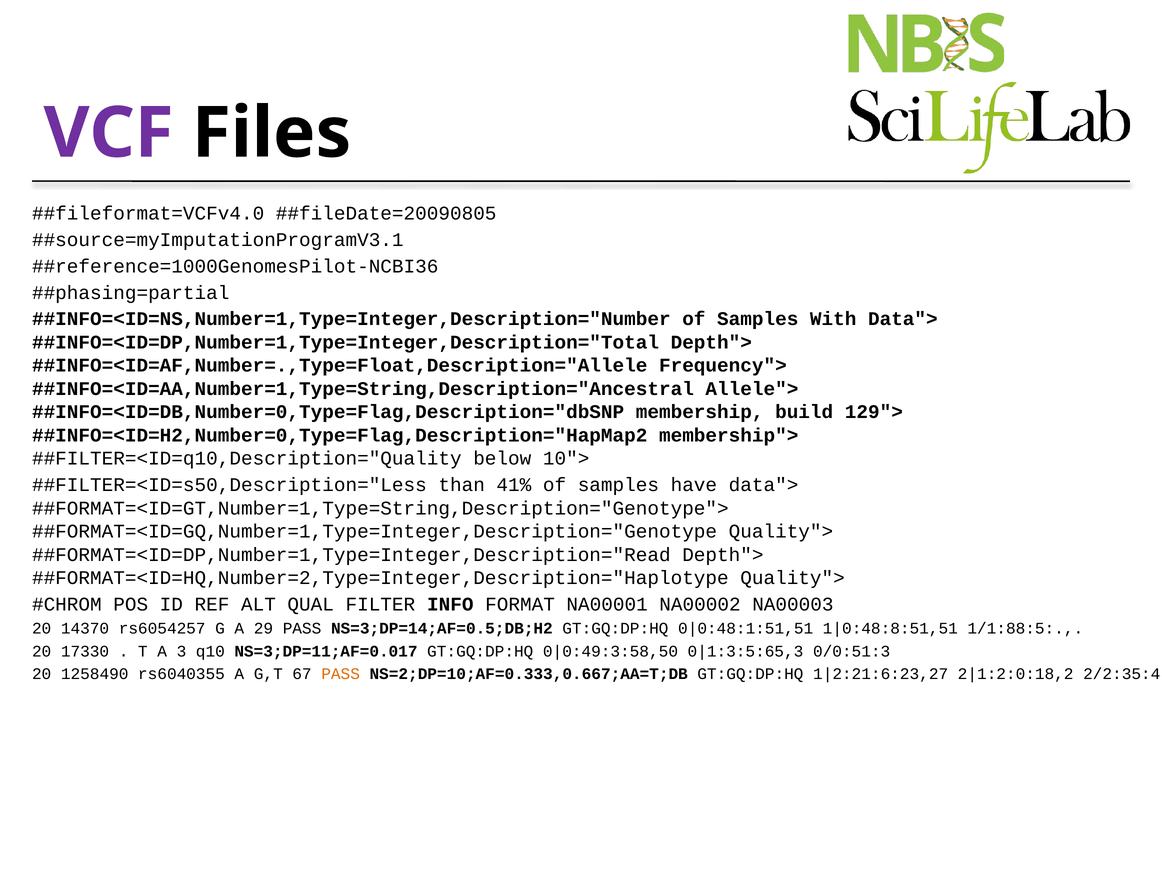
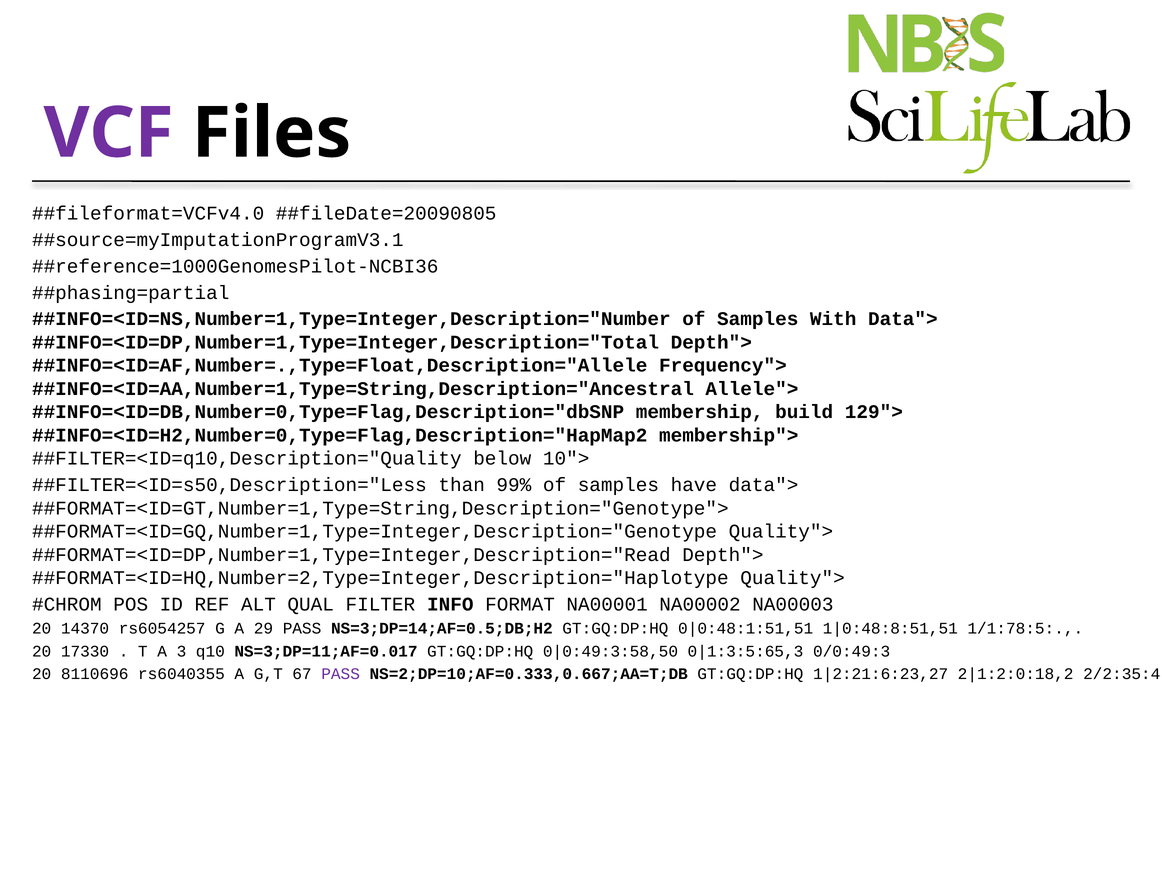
41%: 41% -> 99%
1/1:88:5: 1/1:88:5 -> 1/1:78:5
0/0:51:3: 0/0:51:3 -> 0/0:49:3
1258490: 1258490 -> 8110696
PASS at (341, 674) colour: orange -> purple
